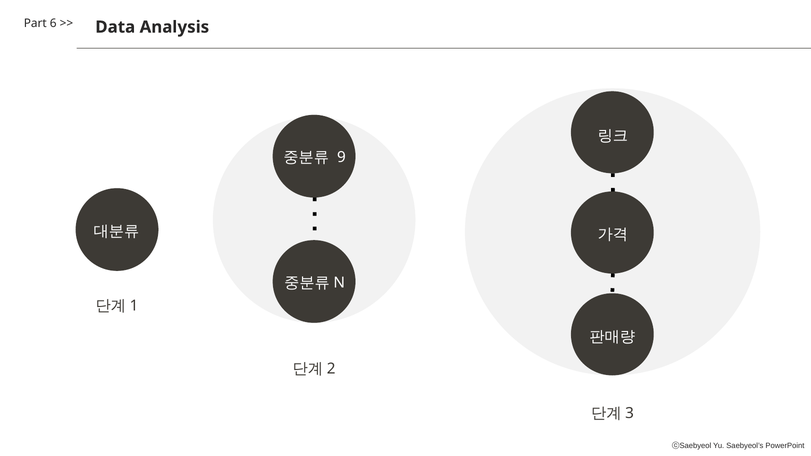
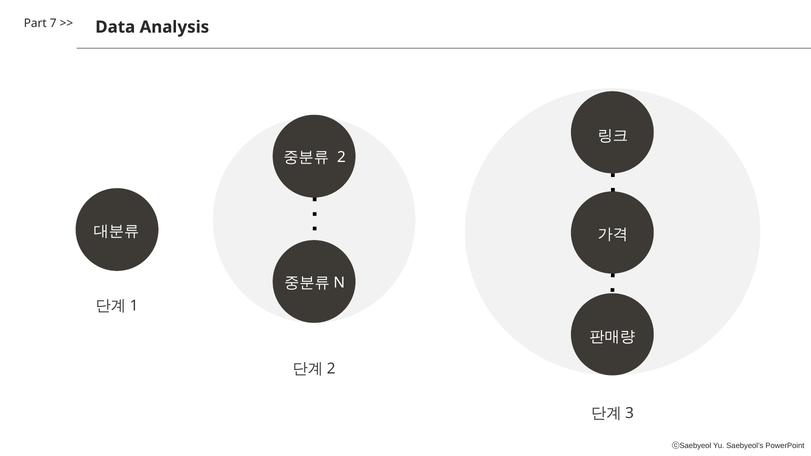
6: 6 -> 7
9: 9 -> 2
